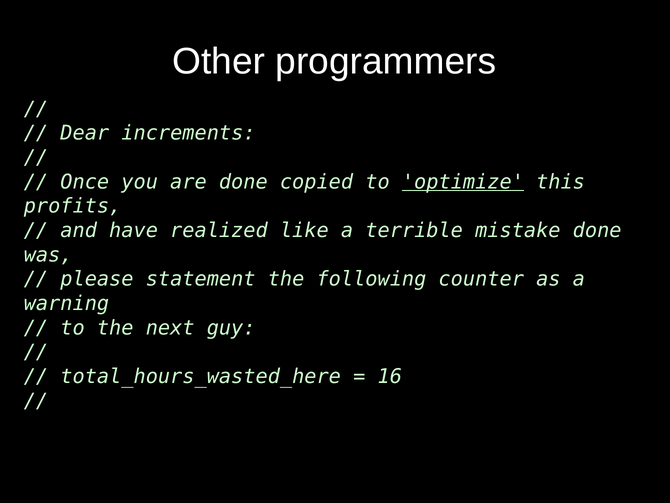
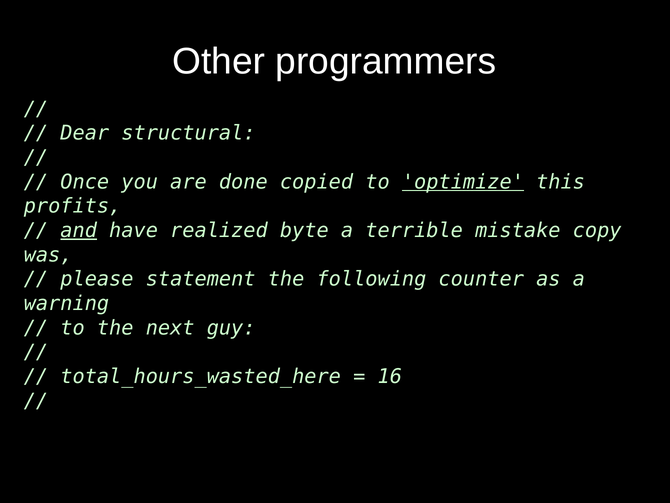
increments: increments -> structural
and underline: none -> present
like: like -> byte
mistake done: done -> copy
